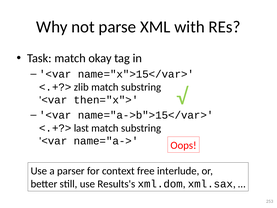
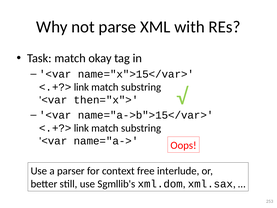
zlib at (81, 87): zlib -> link
last at (81, 128): last -> link
Results's: Results's -> Sgmllib's
